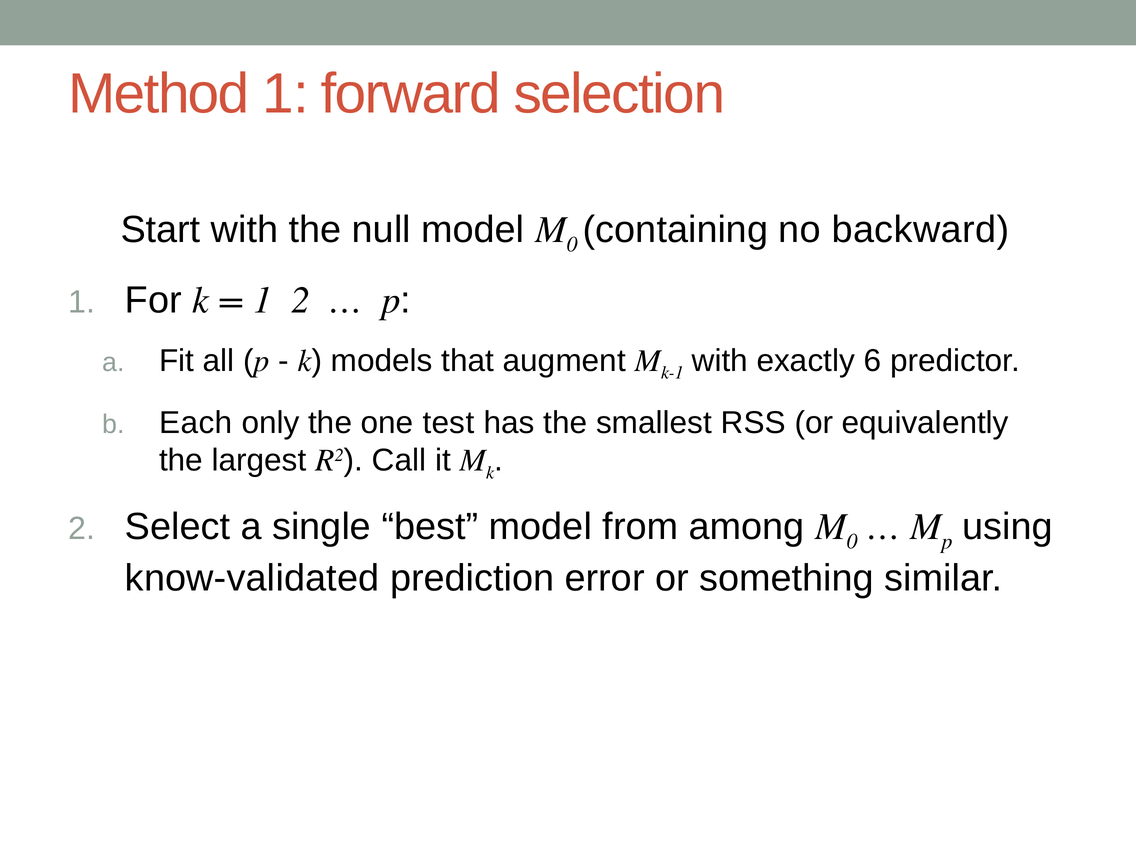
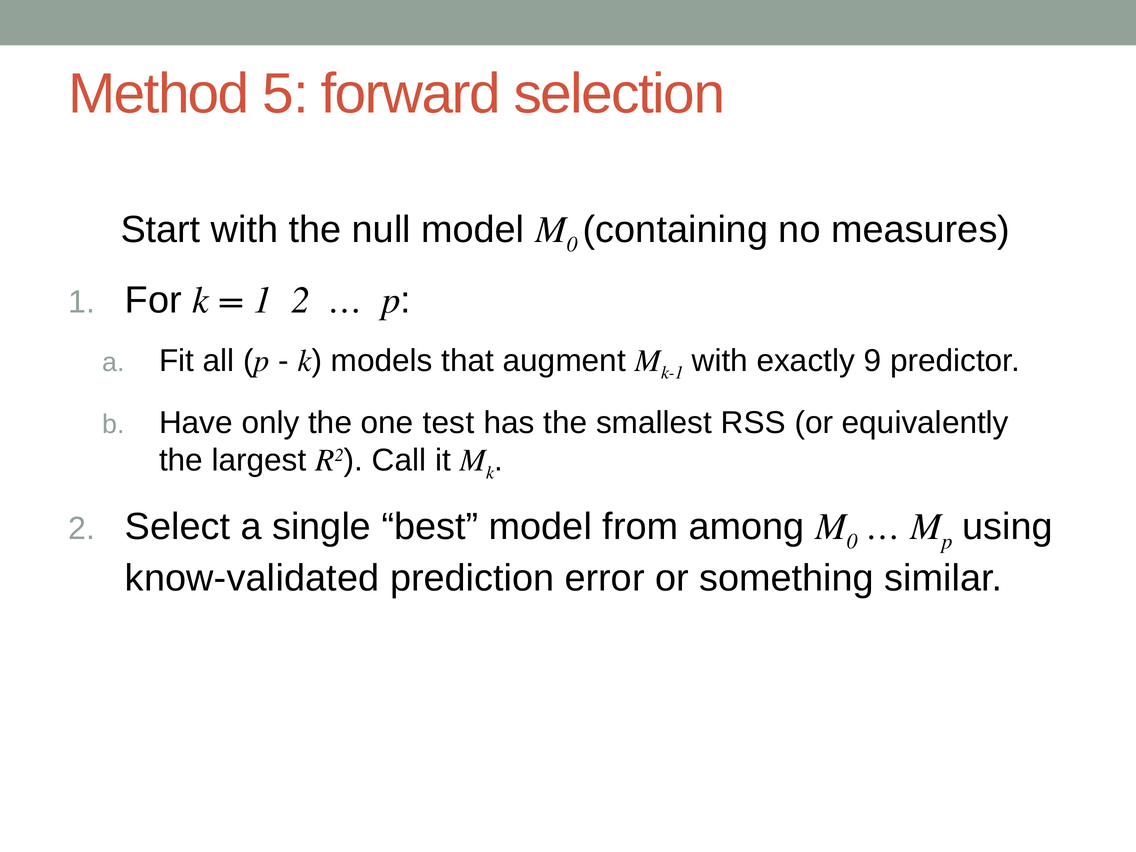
Method 1: 1 -> 5
backward: backward -> measures
6: 6 -> 9
Each: Each -> Have
